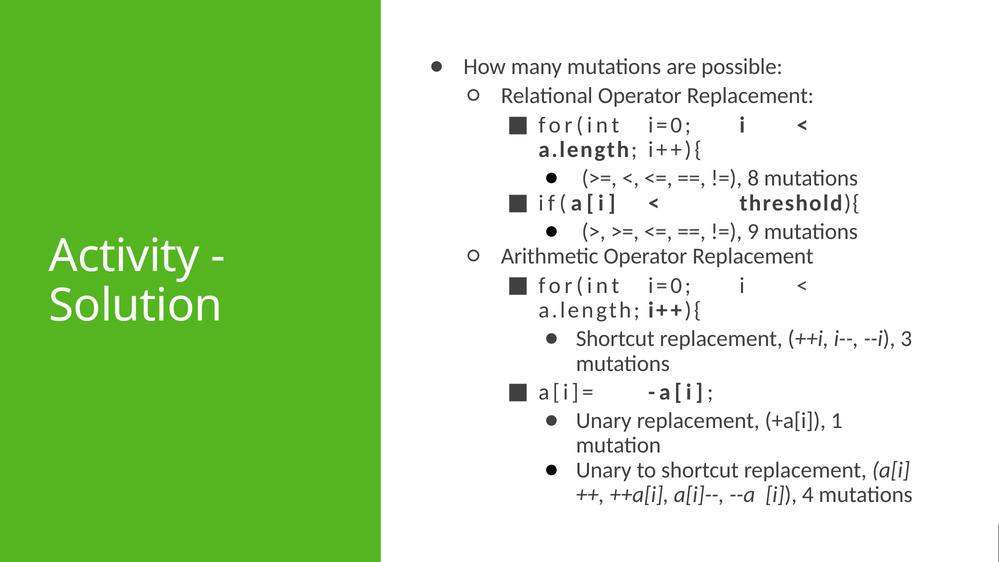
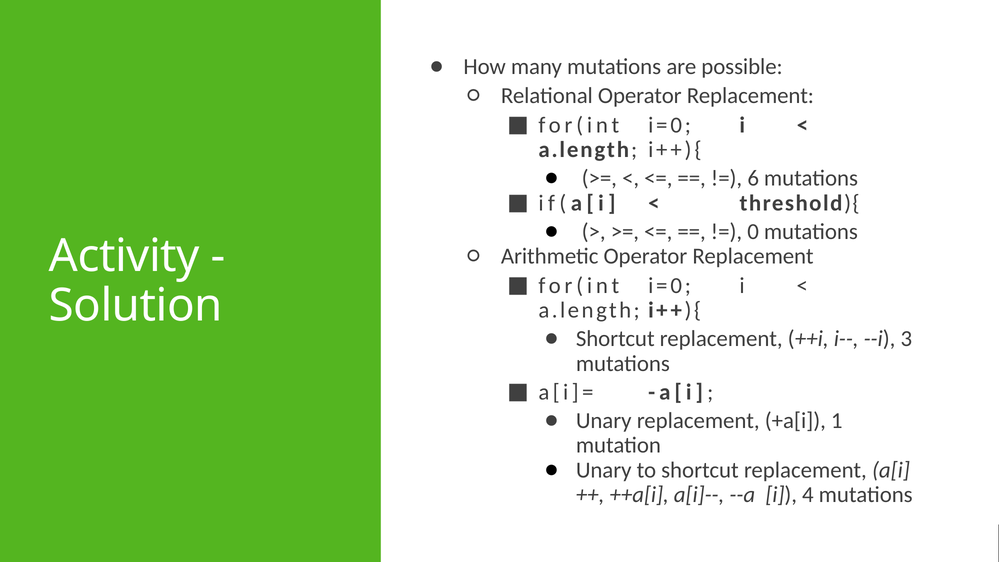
8: 8 -> 6
9: 9 -> 0
